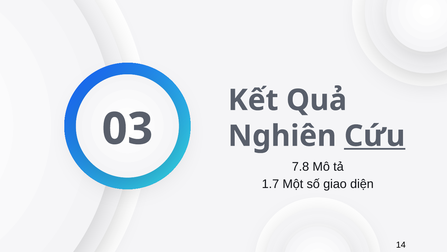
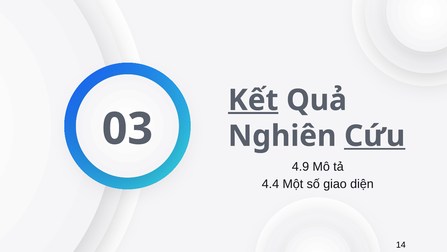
Kết underline: none -> present
7.8: 7.8 -> 4.9
1.7: 1.7 -> 4.4
